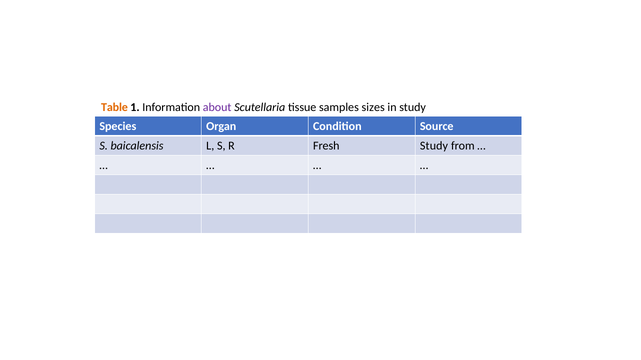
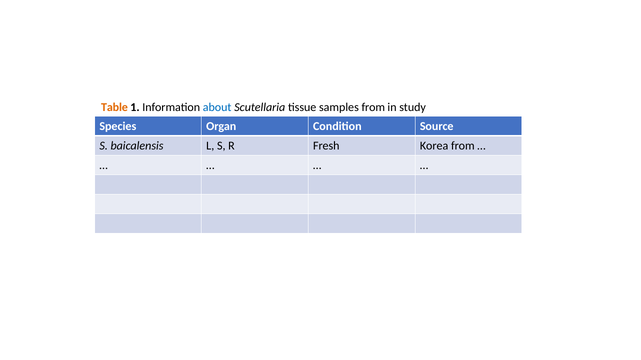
about colour: purple -> blue
samples sizes: sizes -> from
Fresh Study: Study -> Korea
